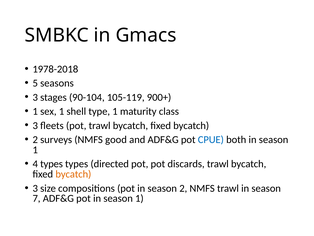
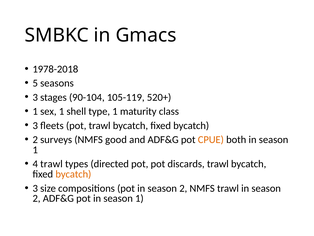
900+: 900+ -> 520+
CPUE colour: blue -> orange
4 types: types -> trawl
7 at (37, 198): 7 -> 2
